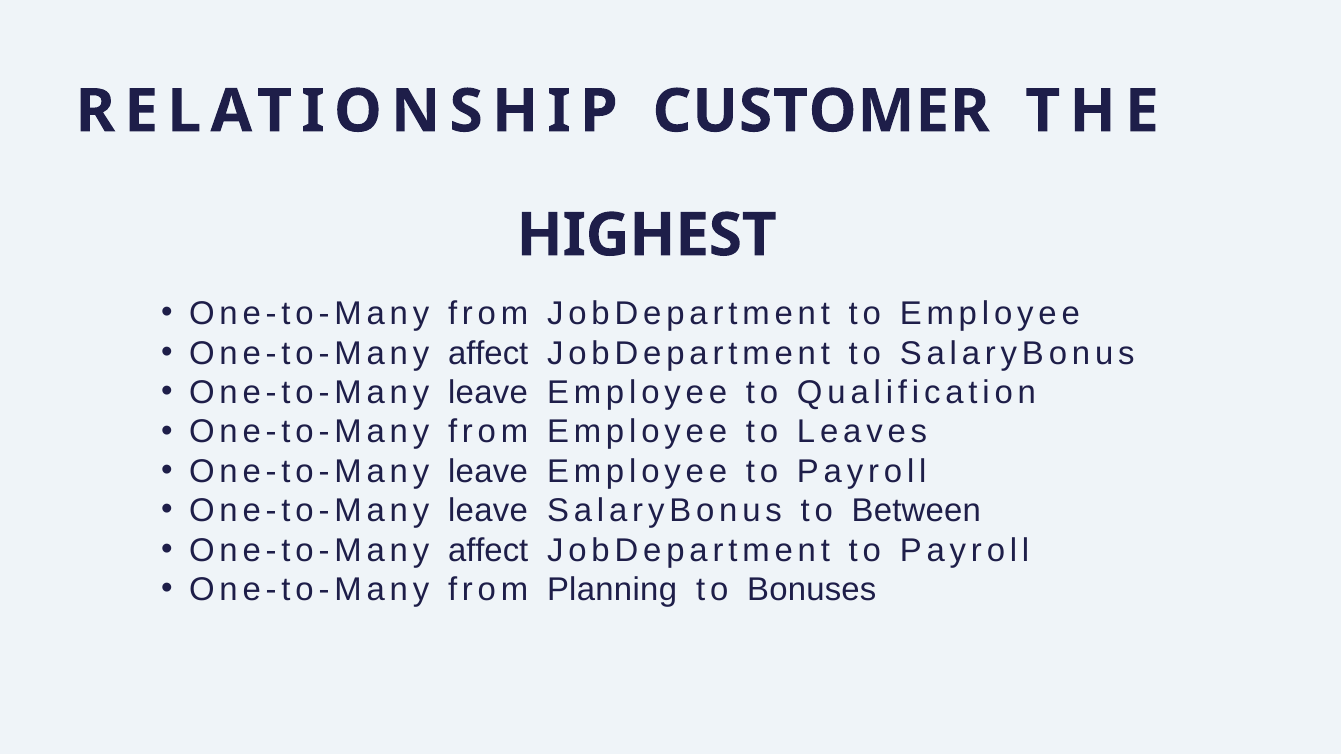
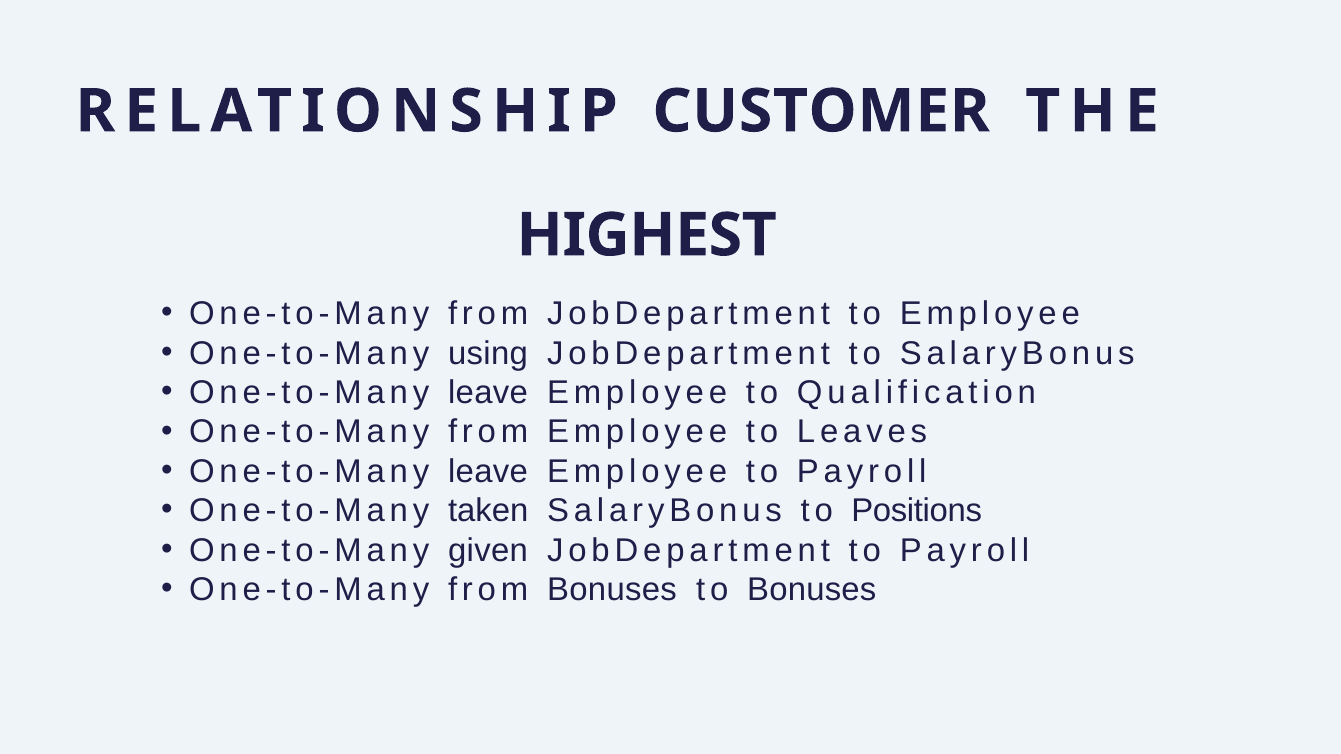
affect at (488, 353): affect -> using
leave at (488, 511): leave -> taken
Between: Between -> Positions
affect at (488, 551): affect -> given
from Planning: Planning -> Bonuses
